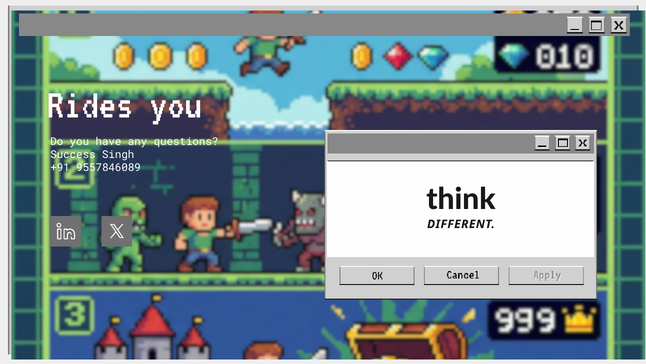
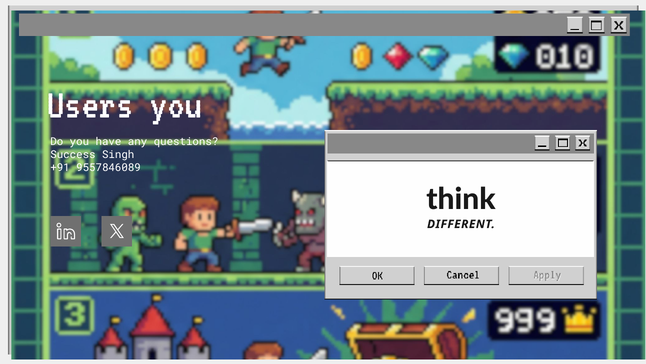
Rides: Rides -> Users
